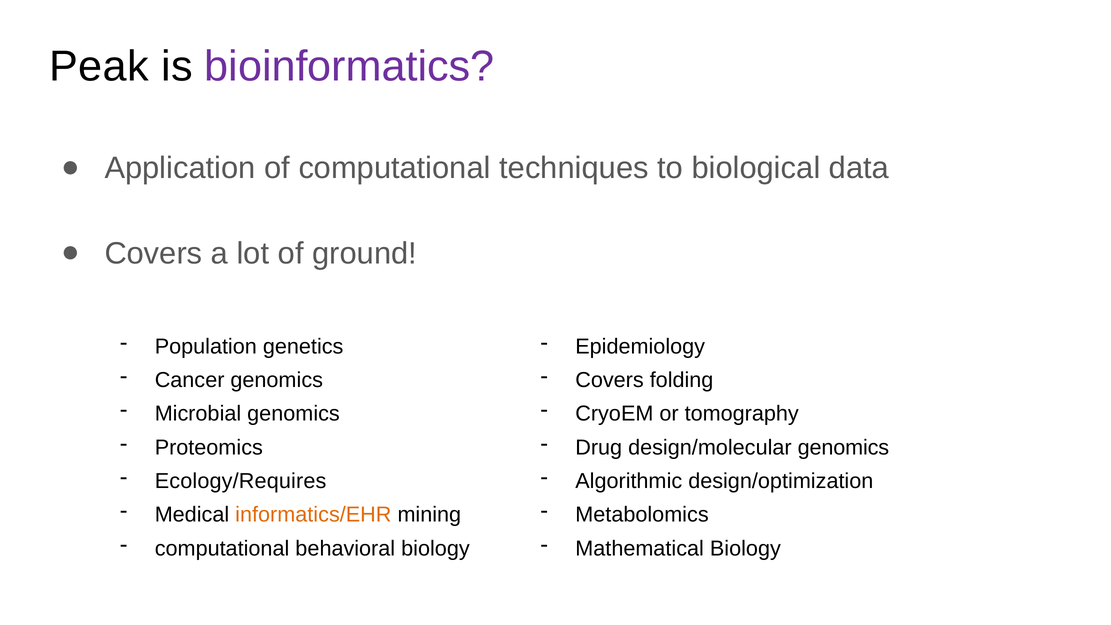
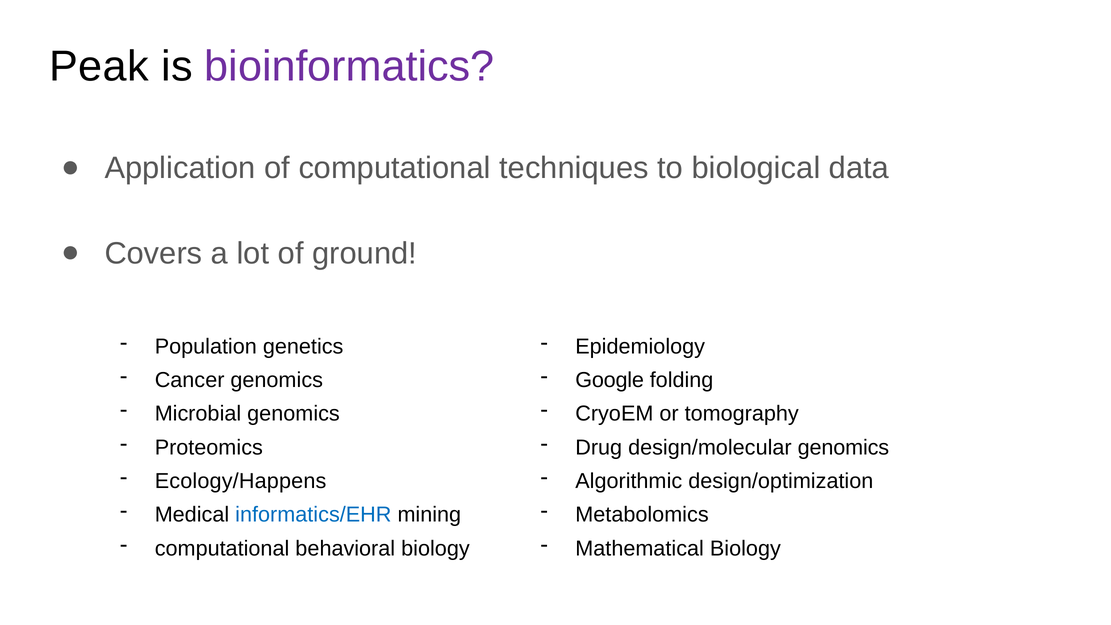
Covers at (610, 380): Covers -> Google
Ecology/Requires: Ecology/Requires -> Ecology/Happens
informatics/EHR colour: orange -> blue
